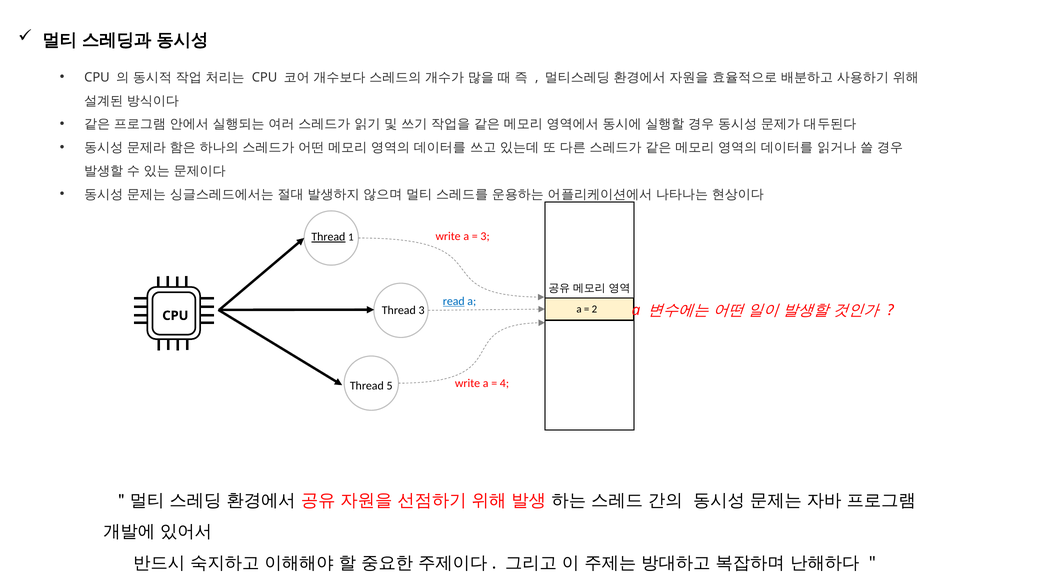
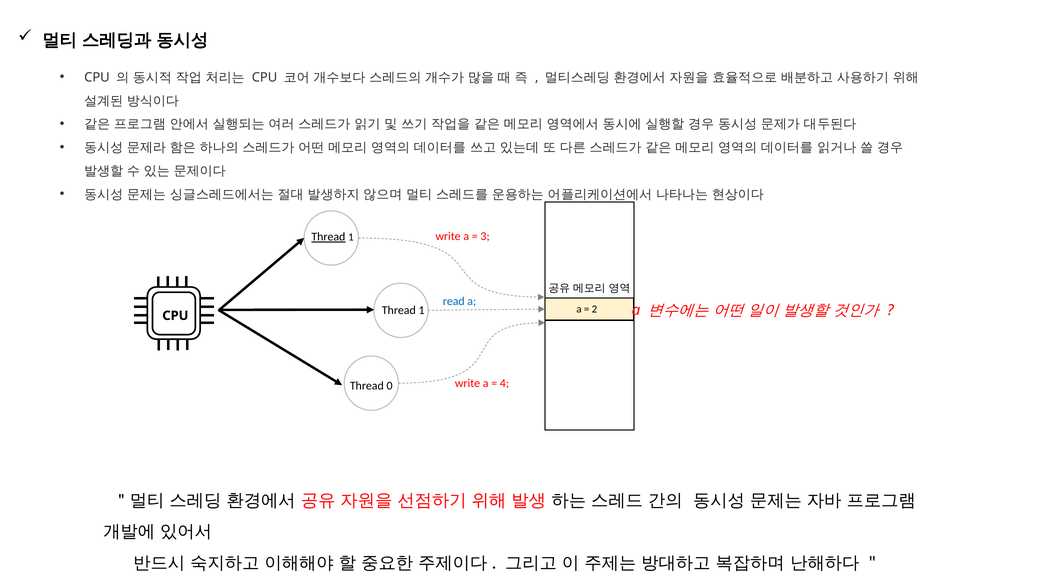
read underline: present -> none
3 at (422, 311): 3 -> 1
5: 5 -> 0
